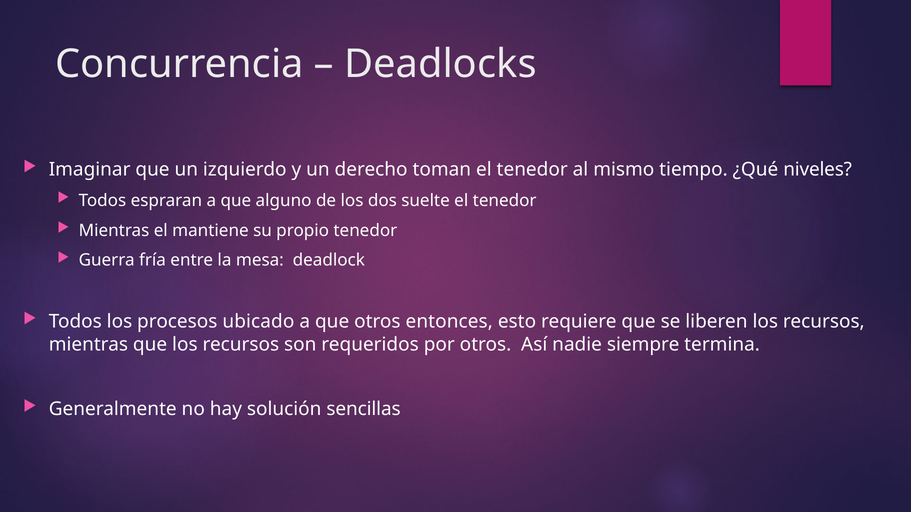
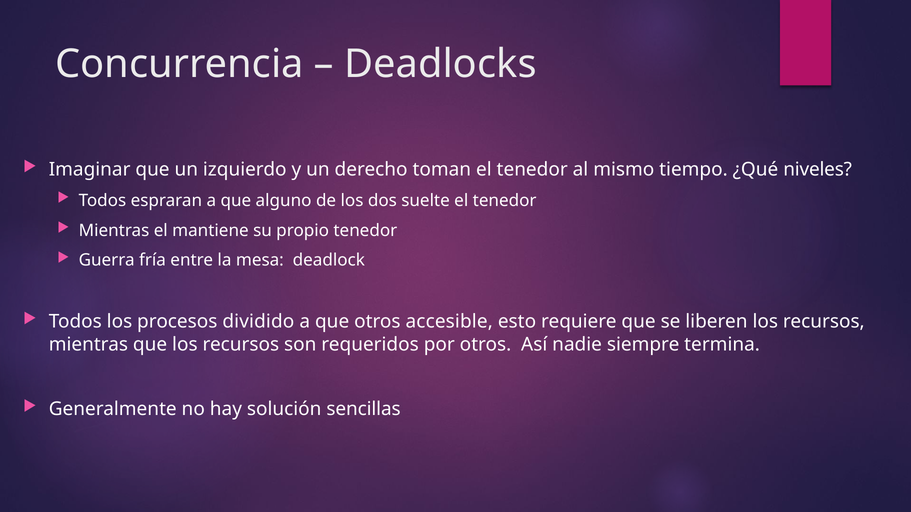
ubicado: ubicado -> dividido
entonces: entonces -> accesible
